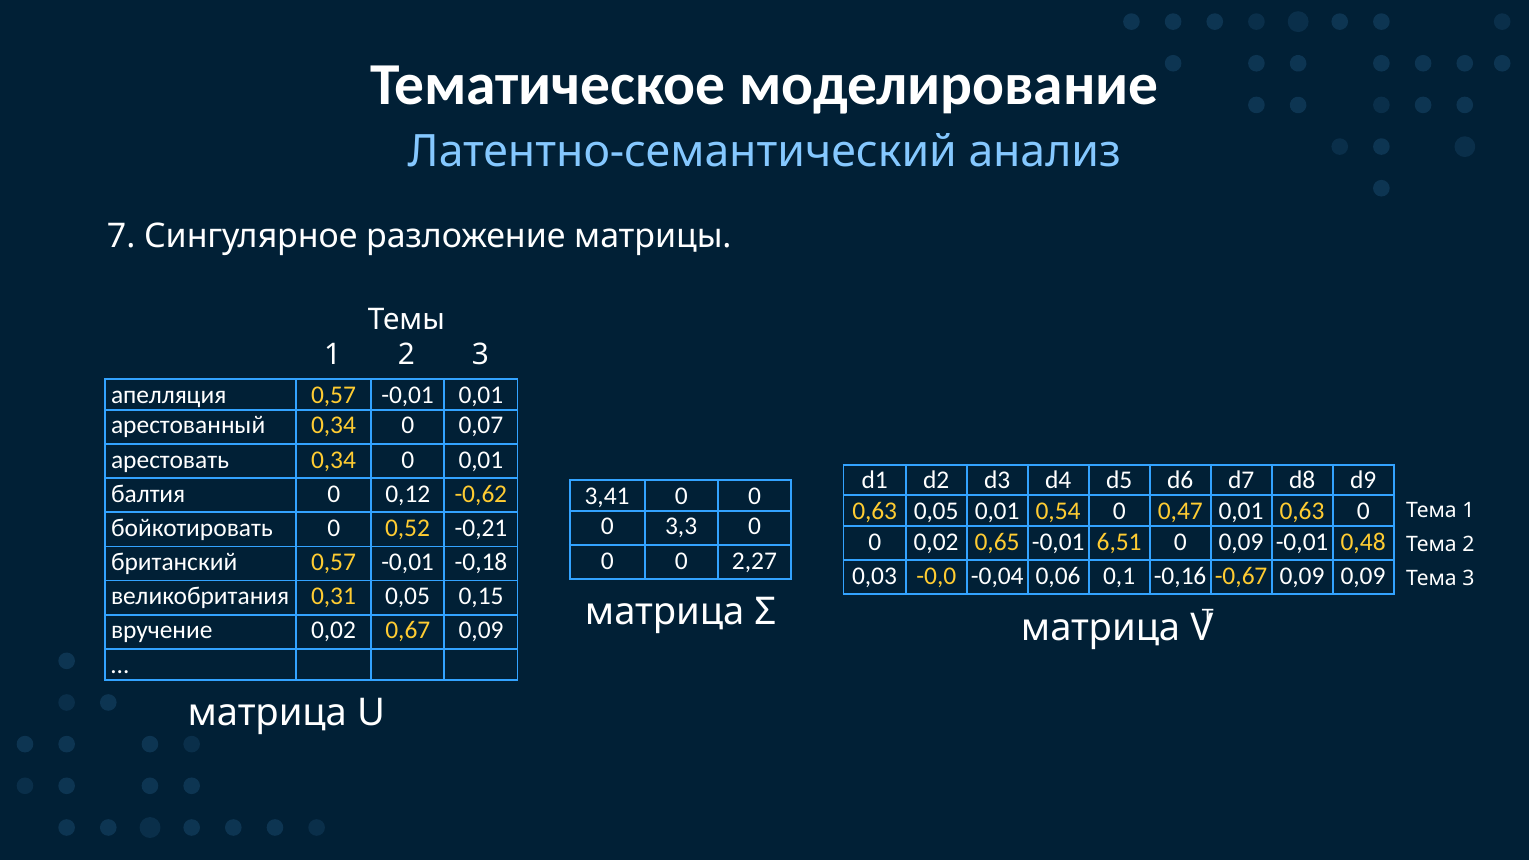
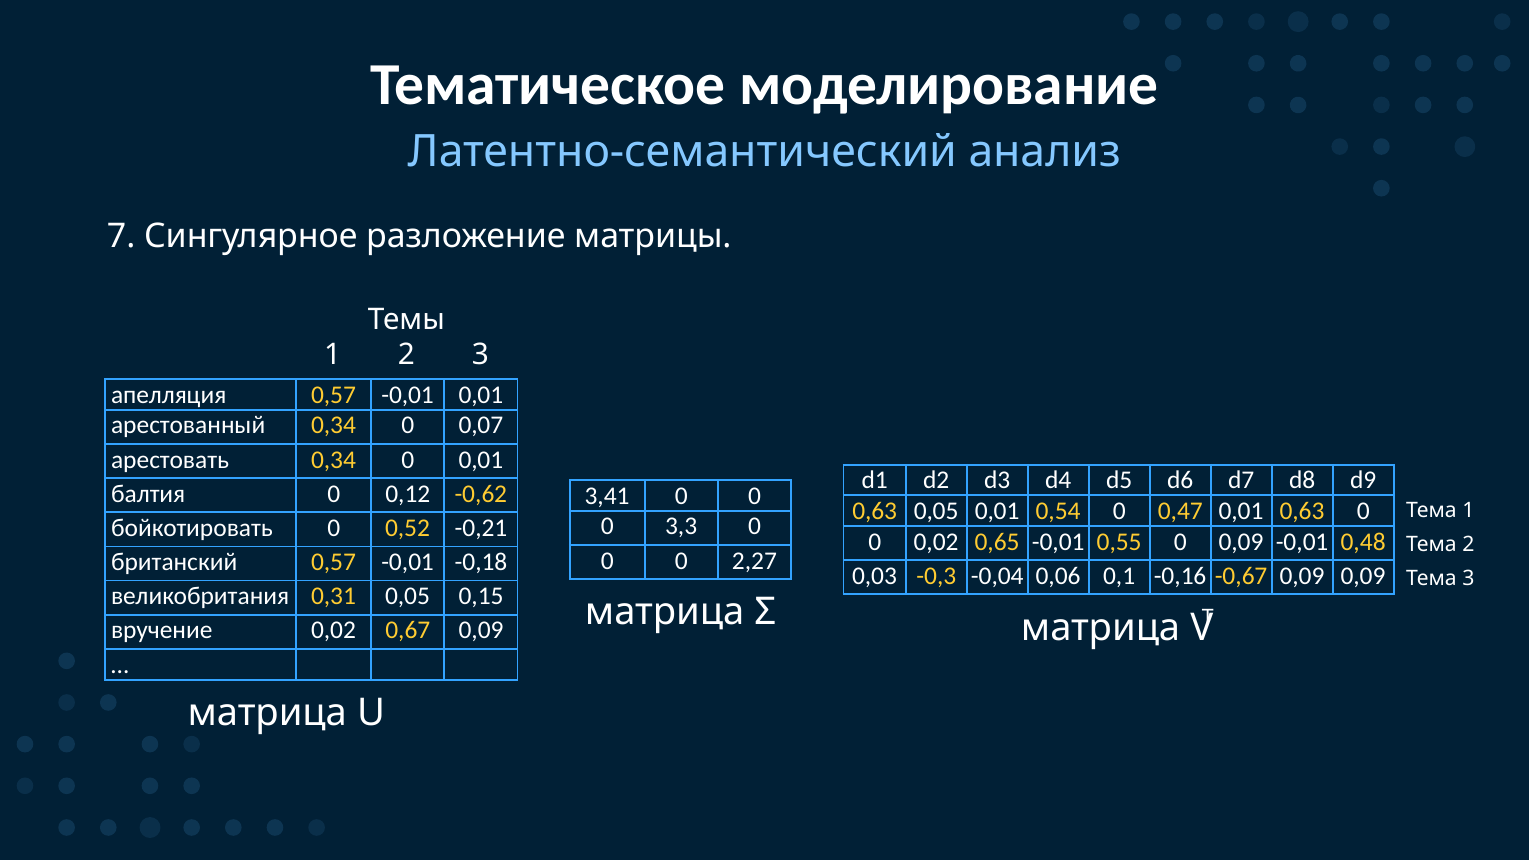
6,51: 6,51 -> 0,55
-0,0: -0,0 -> -0,3
